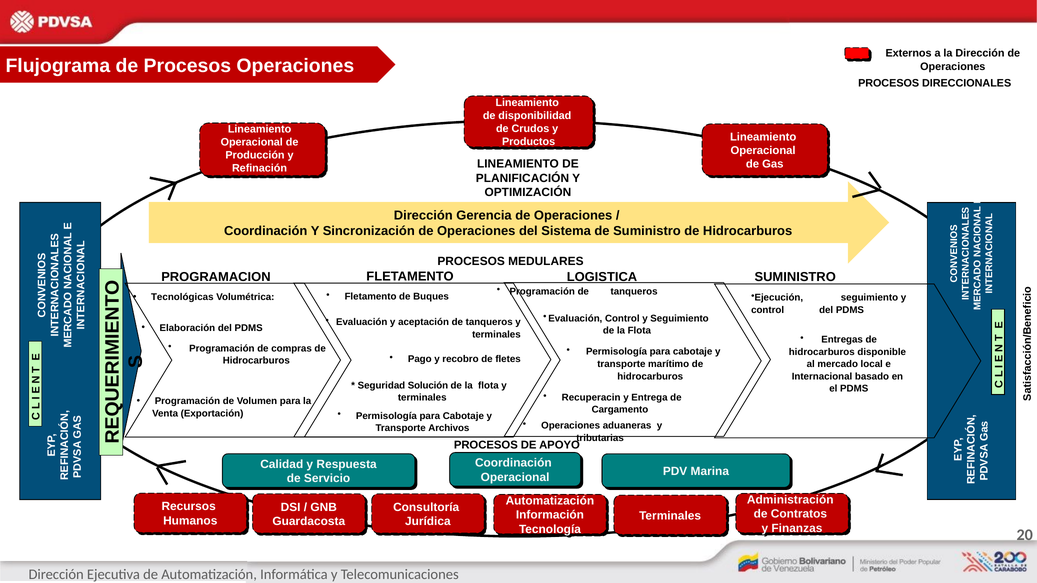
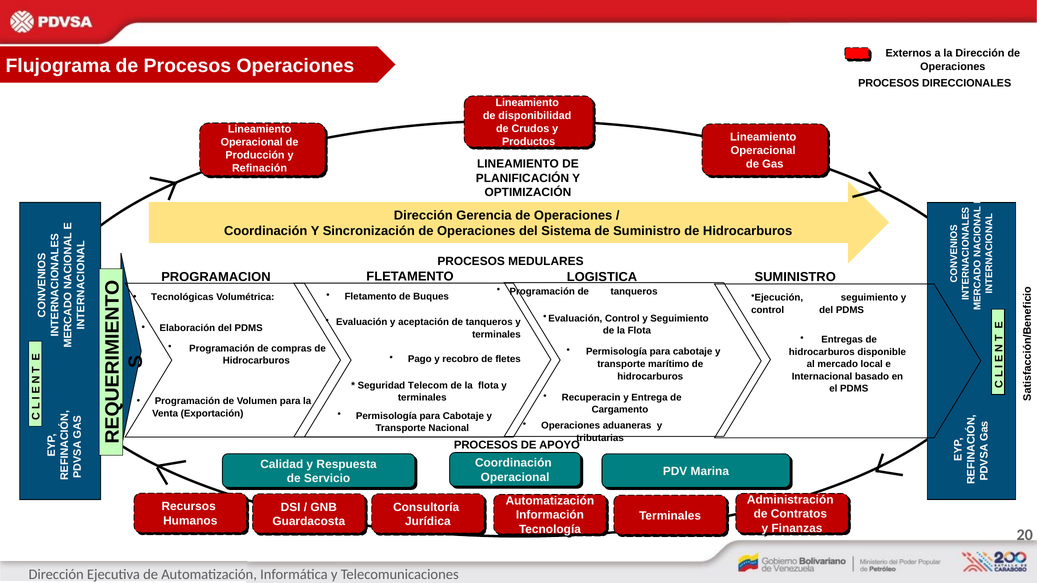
Solución: Solución -> Telecom
Archivos: Archivos -> Nacional
